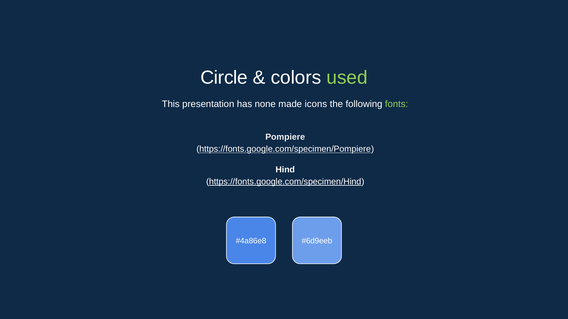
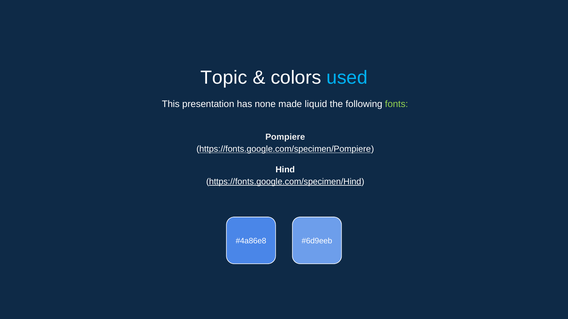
Circle: Circle -> Topic
used colour: light green -> light blue
icons: icons -> liquid
